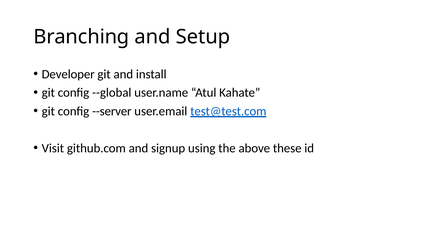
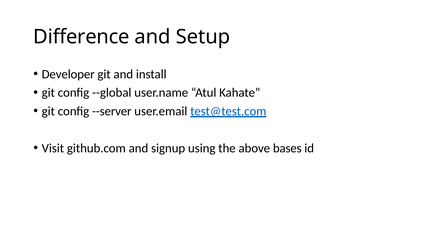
Branching: Branching -> Difference
these: these -> bases
